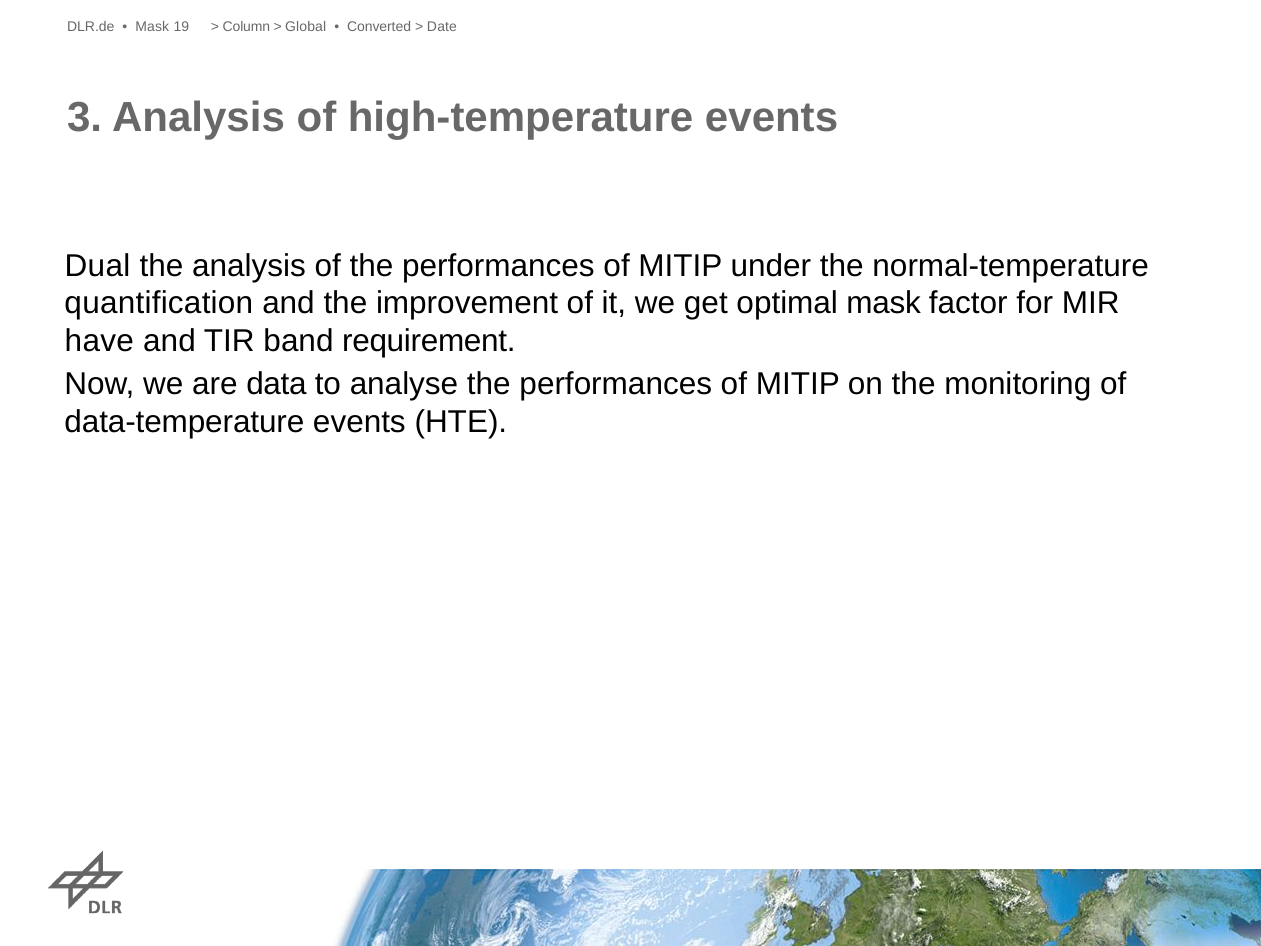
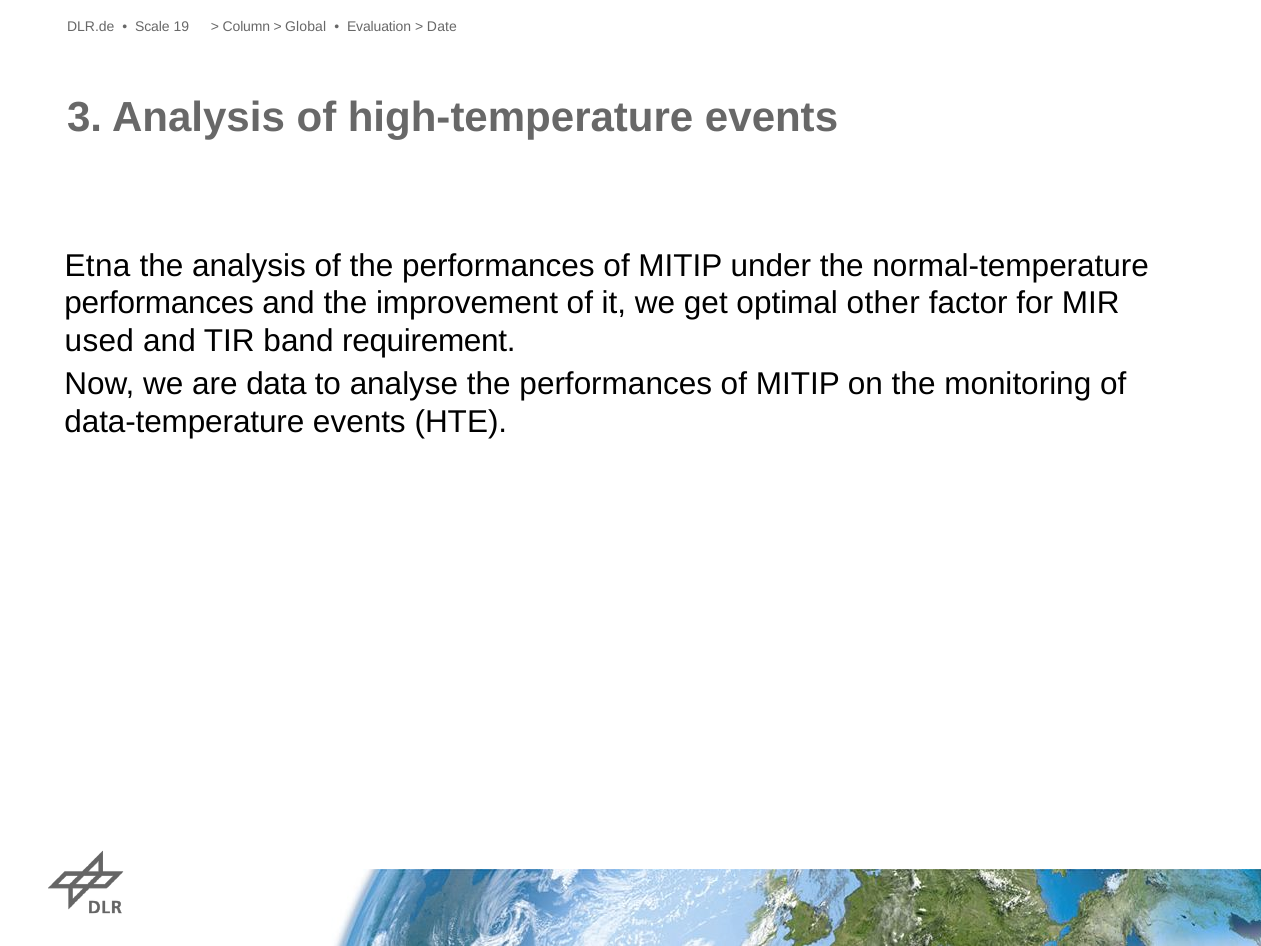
Mask at (152, 27): Mask -> Scale
Converted: Converted -> Evaluation
Dual: Dual -> Etna
quantification at (159, 303): quantification -> performances
optimal mask: mask -> other
have: have -> used
